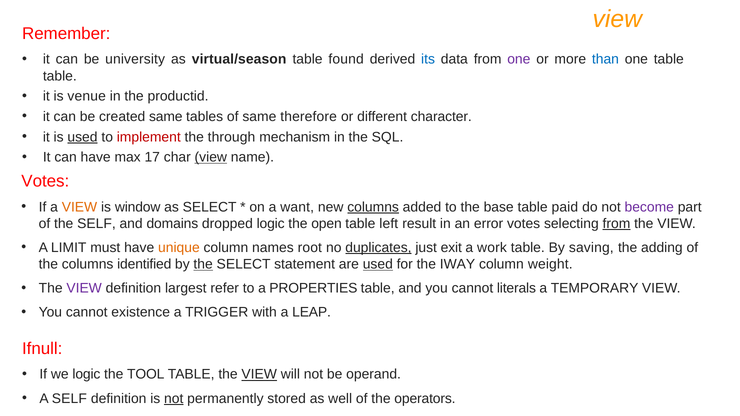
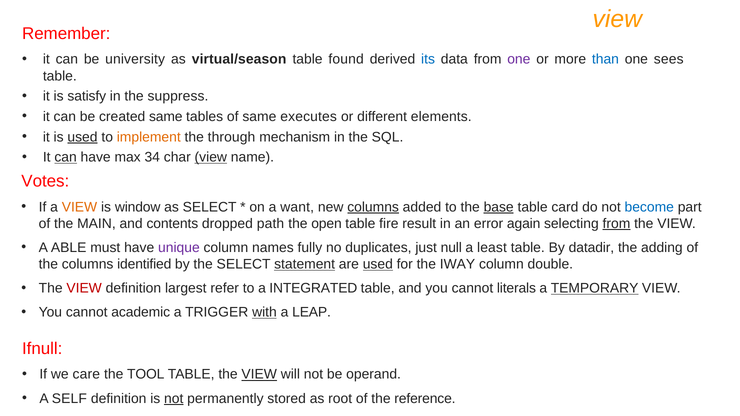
one table: table -> sees
venue: venue -> satisfy
productid: productid -> suppress
therefore: therefore -> executes
character: character -> elements
implement colour: red -> orange
can at (66, 157) underline: none -> present
17: 17 -> 34
base underline: none -> present
paid: paid -> card
become colour: purple -> blue
the SELF: SELF -> MAIN
domains: domains -> contents
dropped logic: logic -> path
left: left -> fire
error votes: votes -> again
LIMIT: LIMIT -> ABLE
unique colour: orange -> purple
root: root -> fully
duplicates underline: present -> none
exit: exit -> null
work: work -> least
saving: saving -> datadir
the at (203, 264) underline: present -> none
statement underline: none -> present
weight: weight -> double
VIEW at (84, 288) colour: purple -> red
PROPERTIES: PROPERTIES -> INTEGRATED
TEMPORARY underline: none -> present
existence: existence -> academic
with underline: none -> present
we logic: logic -> care
well: well -> root
operators: operators -> reference
